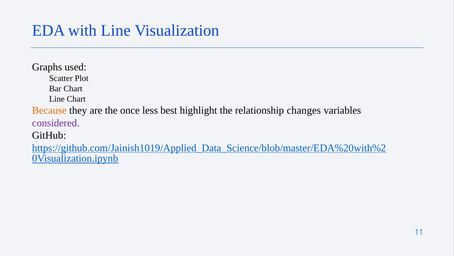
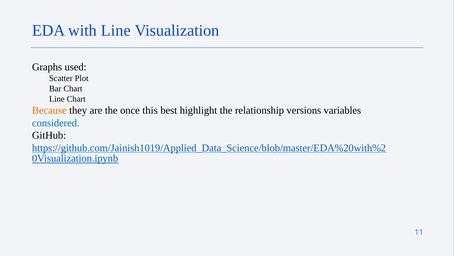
less: less -> this
changes: changes -> versions
considered colour: purple -> blue
